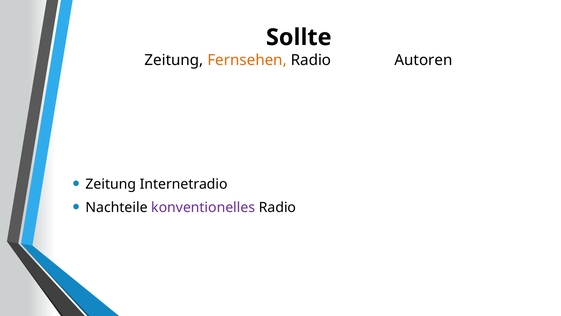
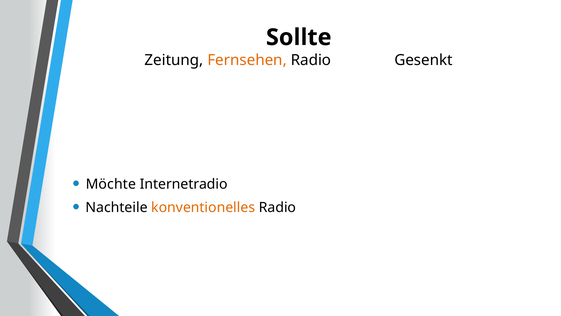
Autoren: Autoren -> Gesenkt
Zeitung at (111, 184): Zeitung -> Möchte
konventionelles colour: purple -> orange
